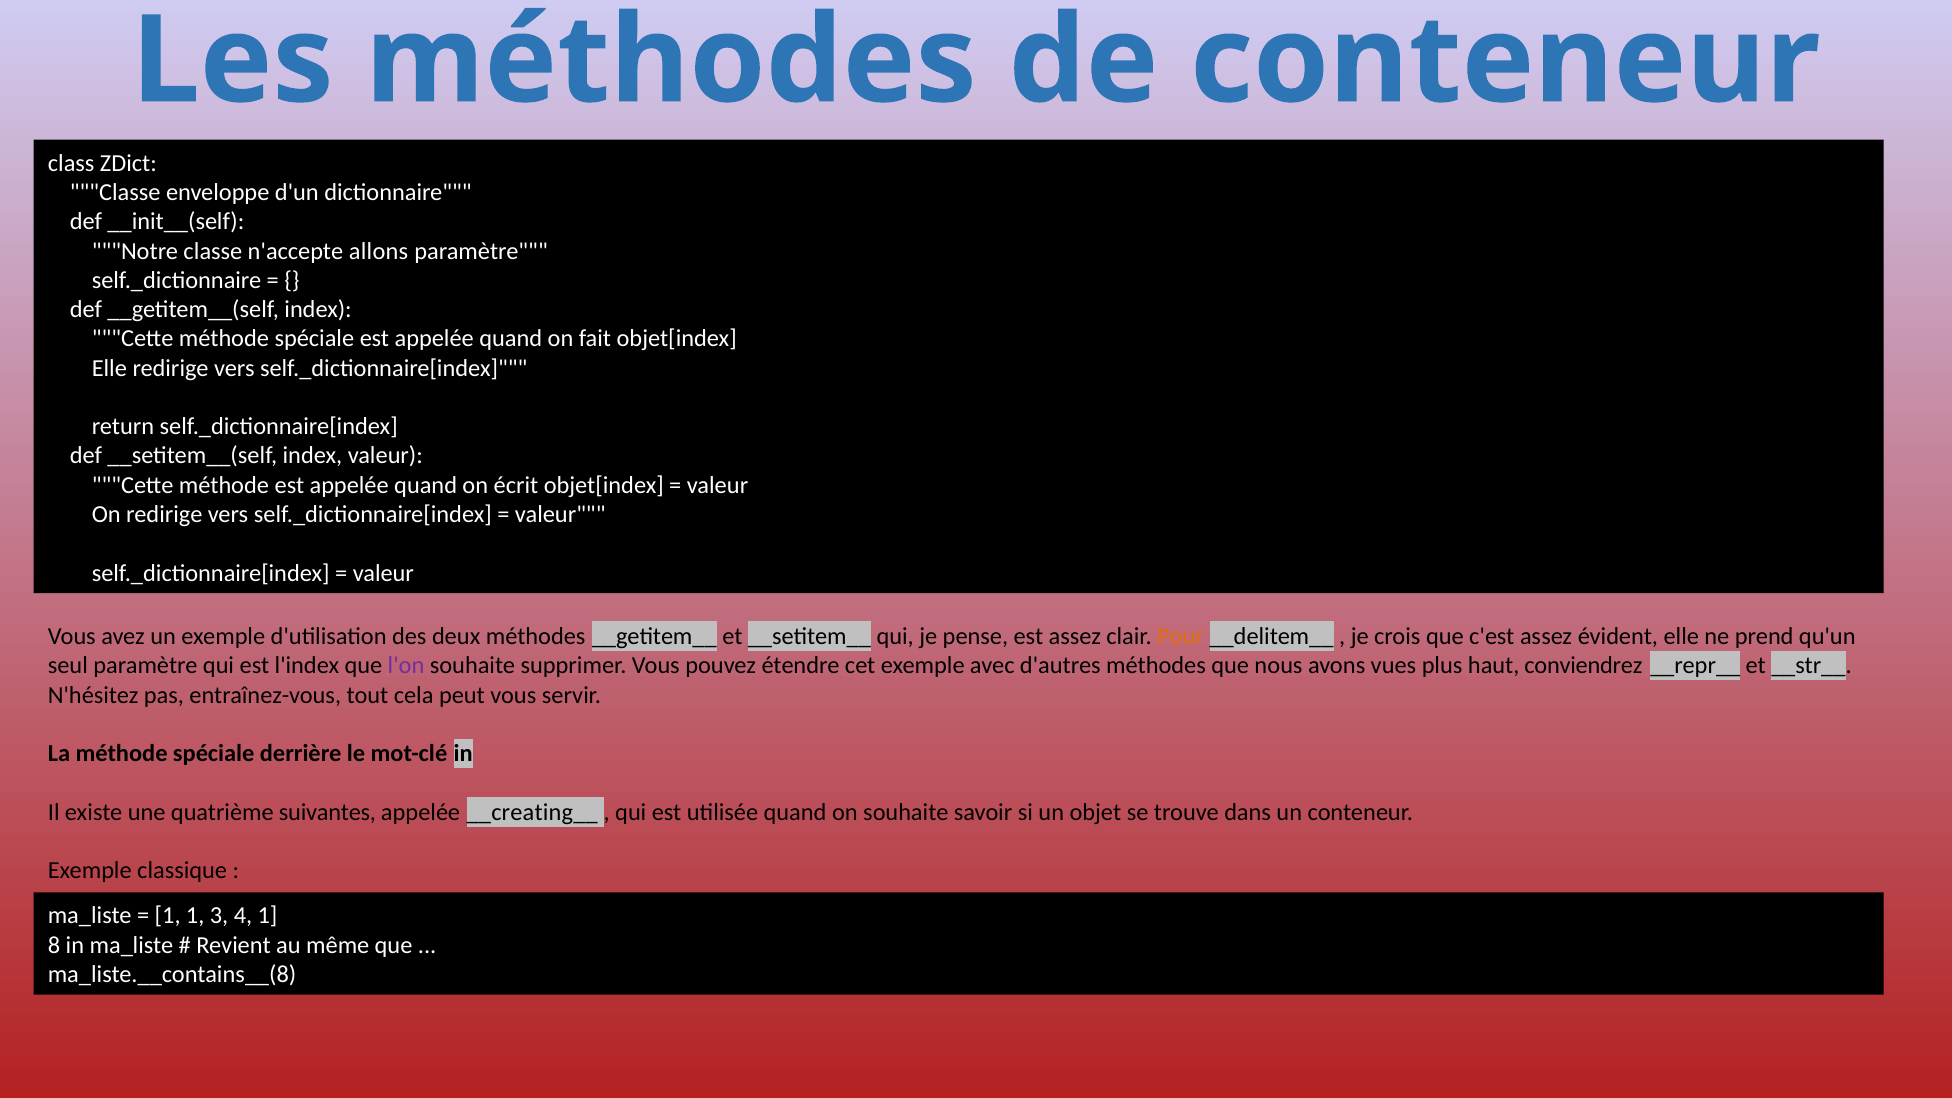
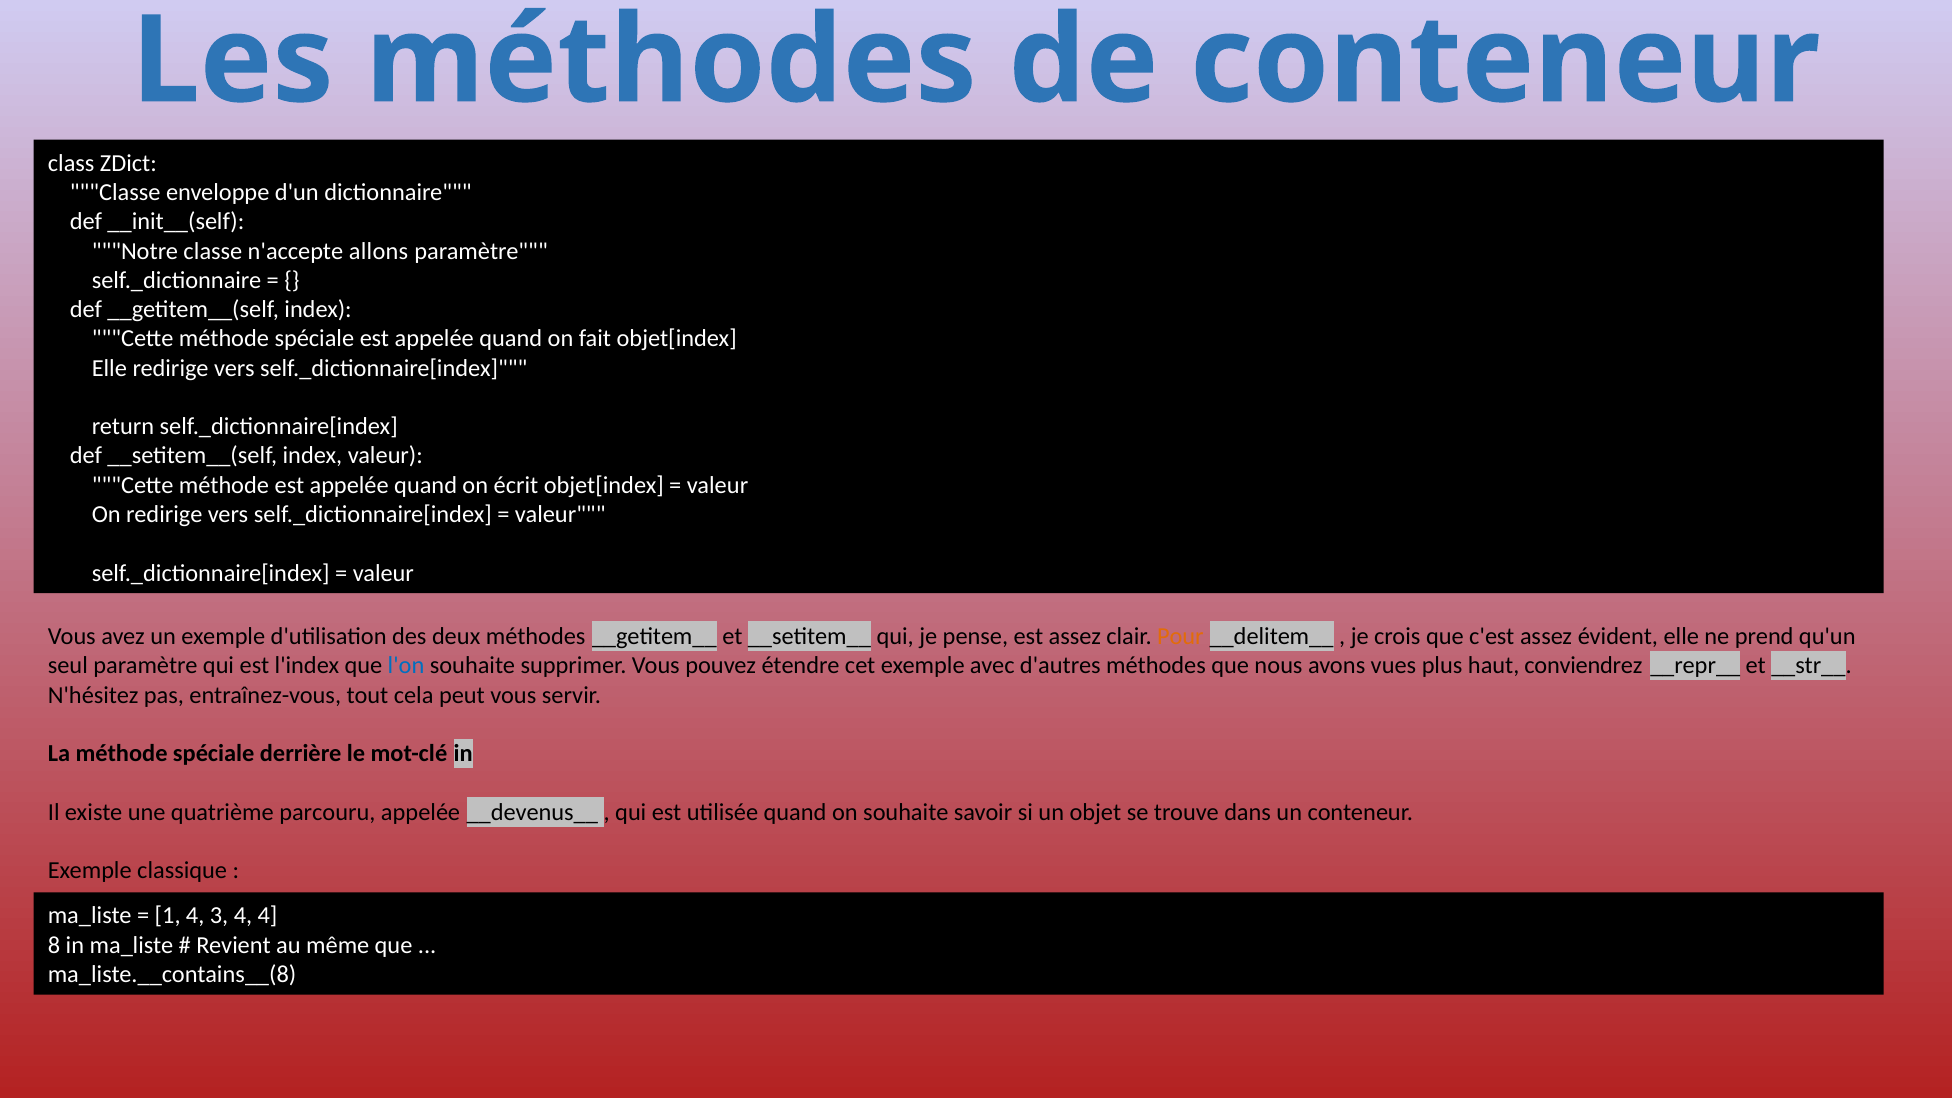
l'on colour: purple -> blue
suivantes: suivantes -> parcouru
__creating__: __creating__ -> __devenus__
1 1: 1 -> 4
4 1: 1 -> 4
